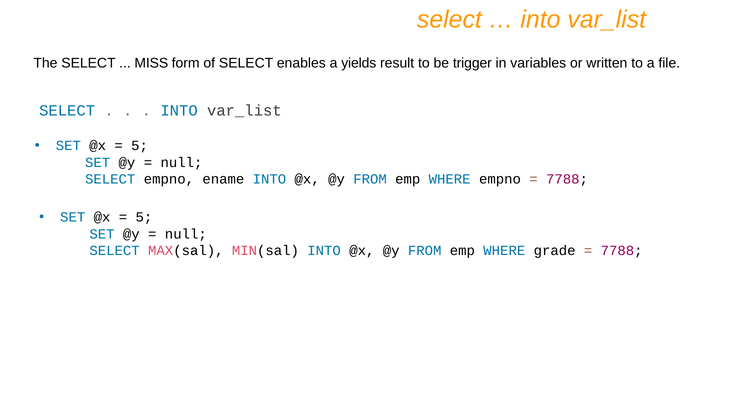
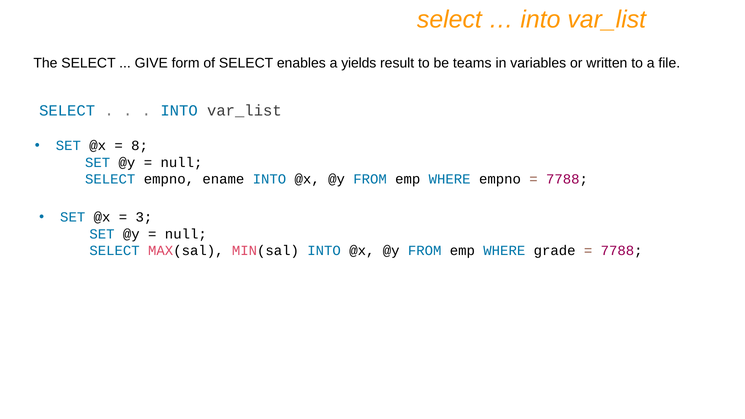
MISS: MISS -> GIVE
trigger: trigger -> teams
5 at (140, 146): 5 -> 8
5 at (144, 217): 5 -> 3
